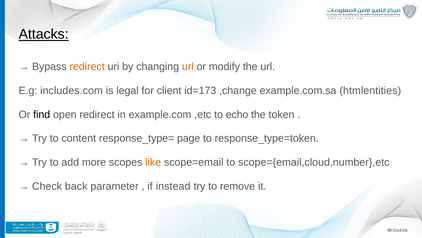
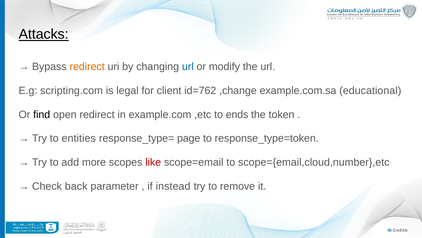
url at (188, 66) colour: orange -> blue
includes.com: includes.com -> scripting.com
id=173: id=173 -> id=762
htmlentities: htmlentities -> educational
echo: echo -> ends
content: content -> entities
like colour: orange -> red
